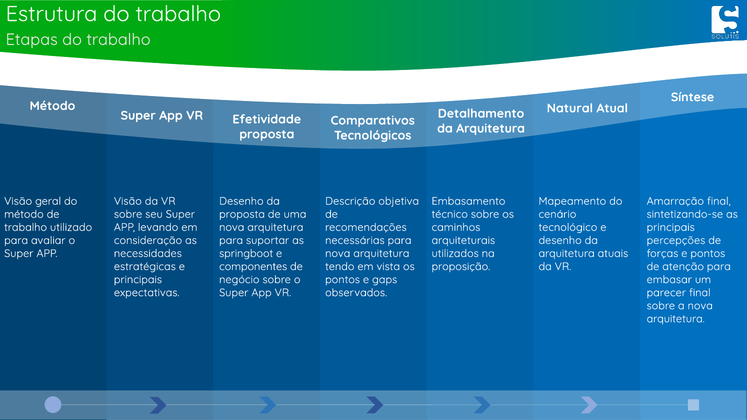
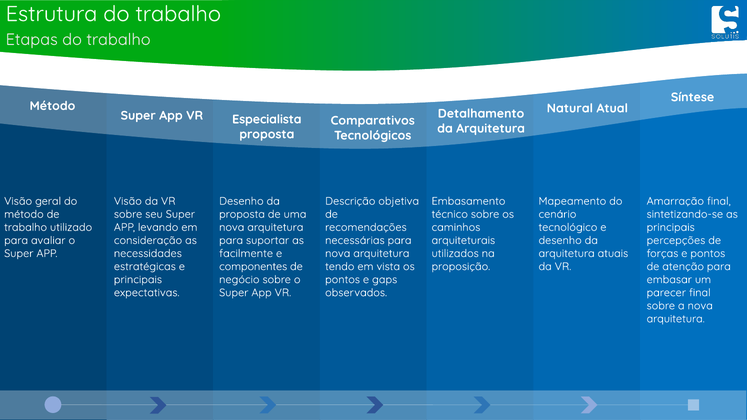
Efetividade: Efetividade -> Especialista
springboot: springboot -> facilmente
